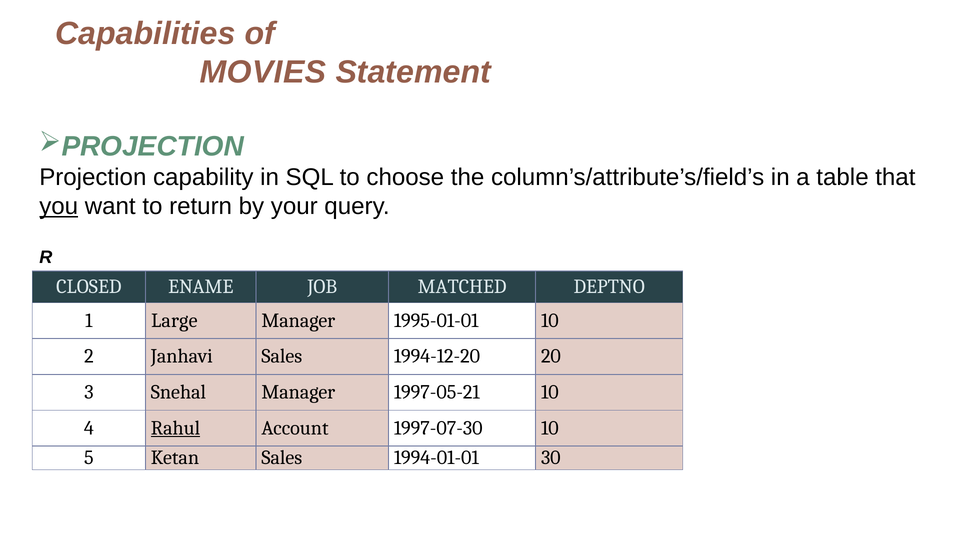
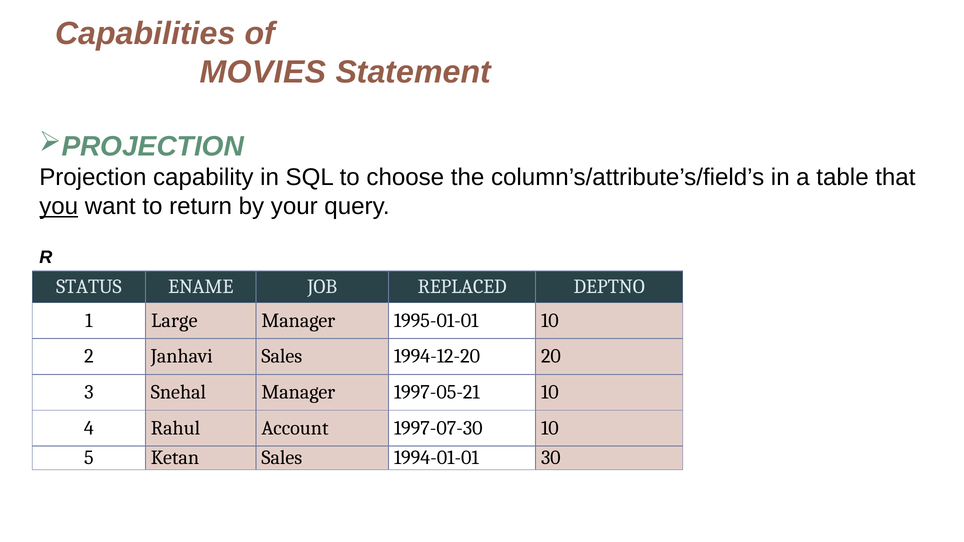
CLOSED: CLOSED -> STATUS
MATCHED: MATCHED -> REPLACED
Rahul underline: present -> none
